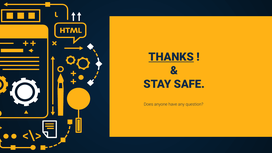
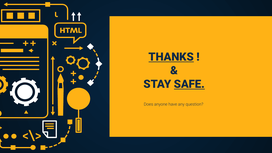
SAFE underline: none -> present
